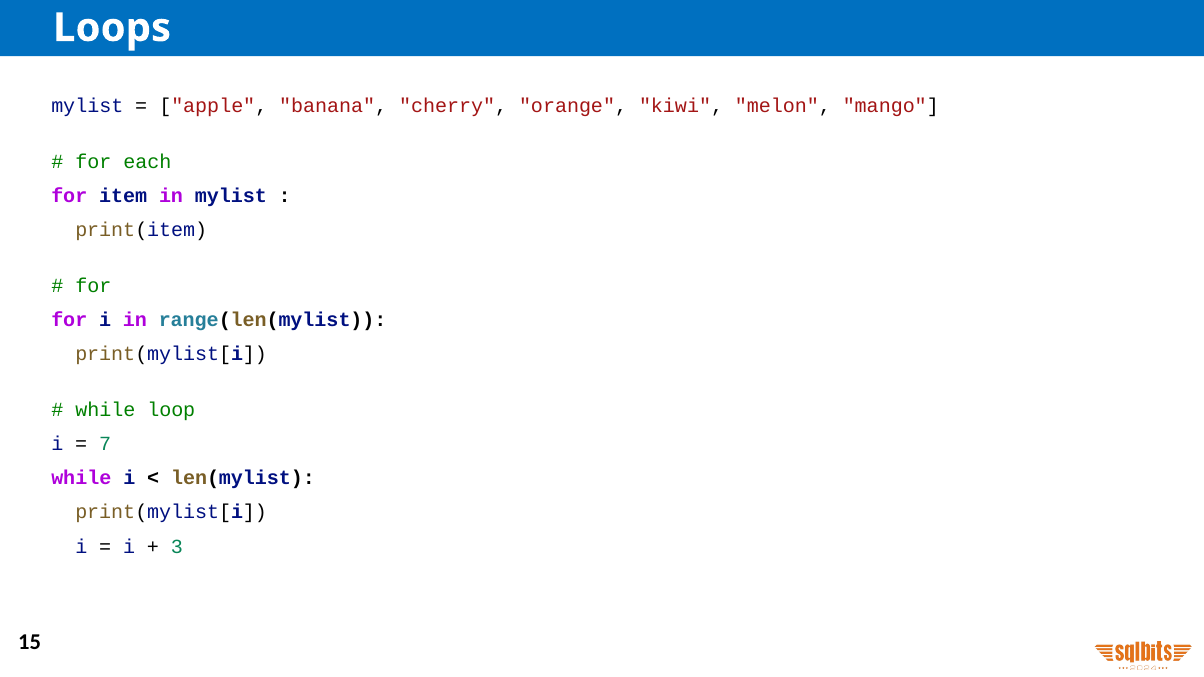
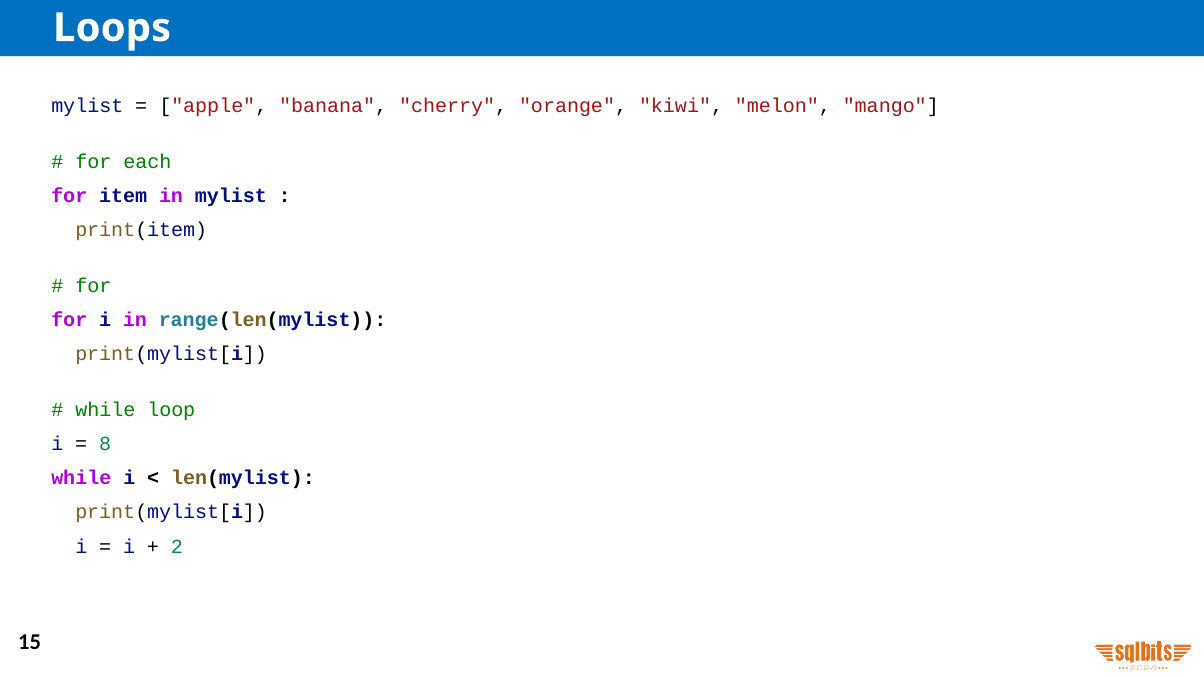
7: 7 -> 8
3: 3 -> 2
